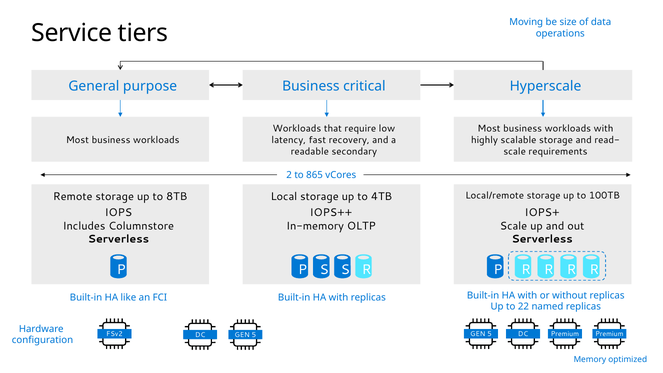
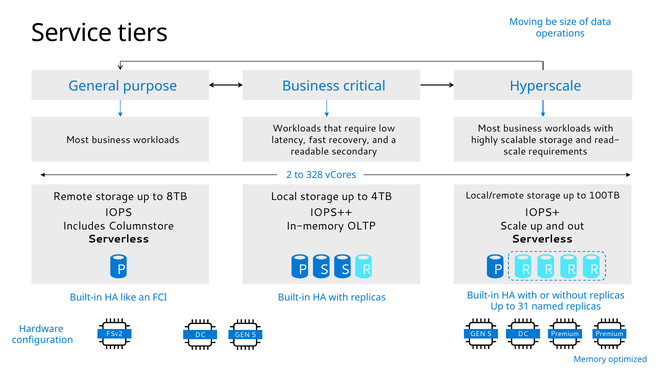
865: 865 -> 328
22: 22 -> 31
